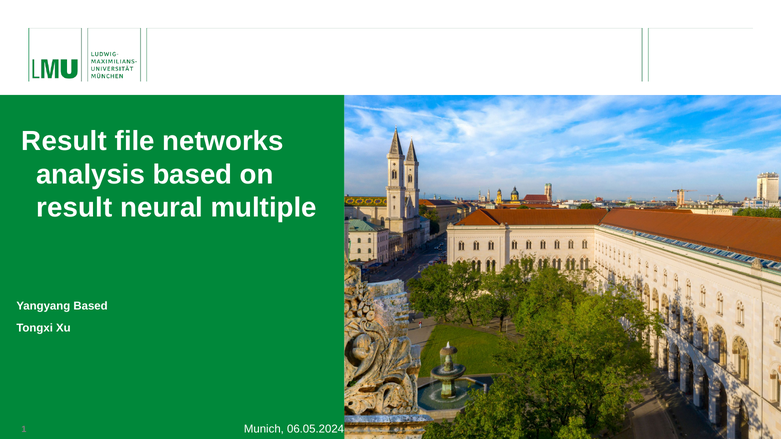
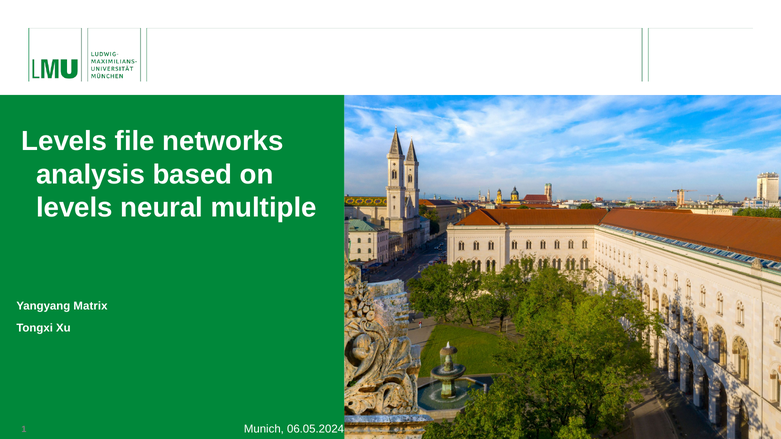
Result at (64, 141): Result -> Levels
result at (74, 208): result -> levels
Yangyang Based: Based -> Matrix
